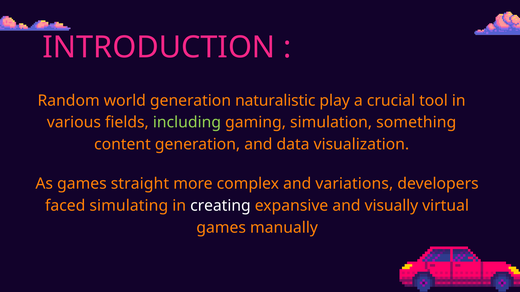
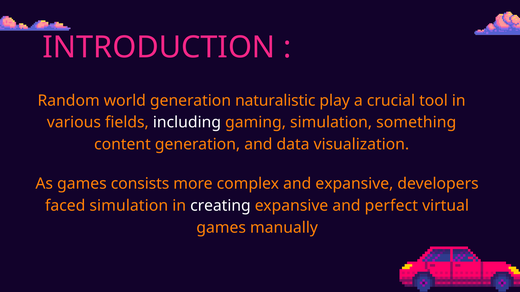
including colour: light green -> white
straight: straight -> consists
and variations: variations -> expansive
faced simulating: simulating -> simulation
visually: visually -> perfect
